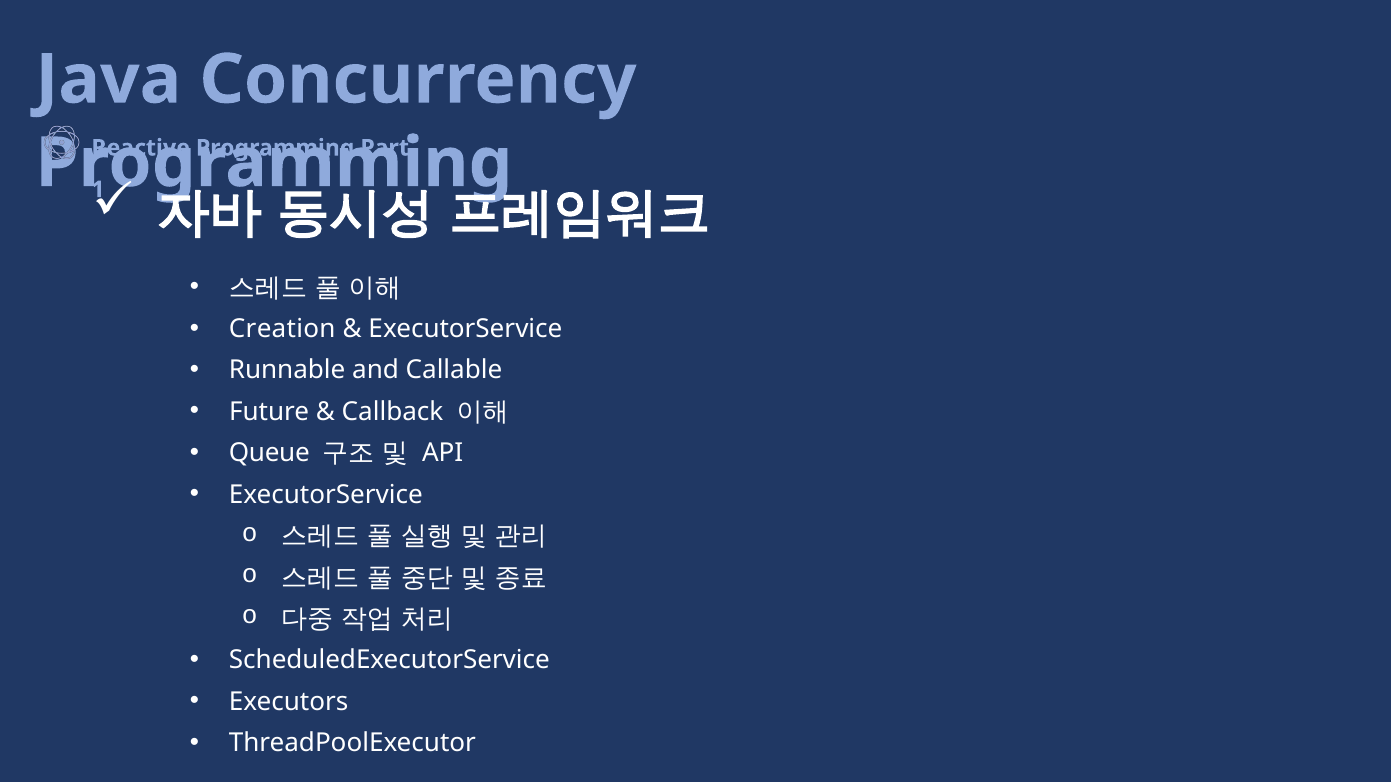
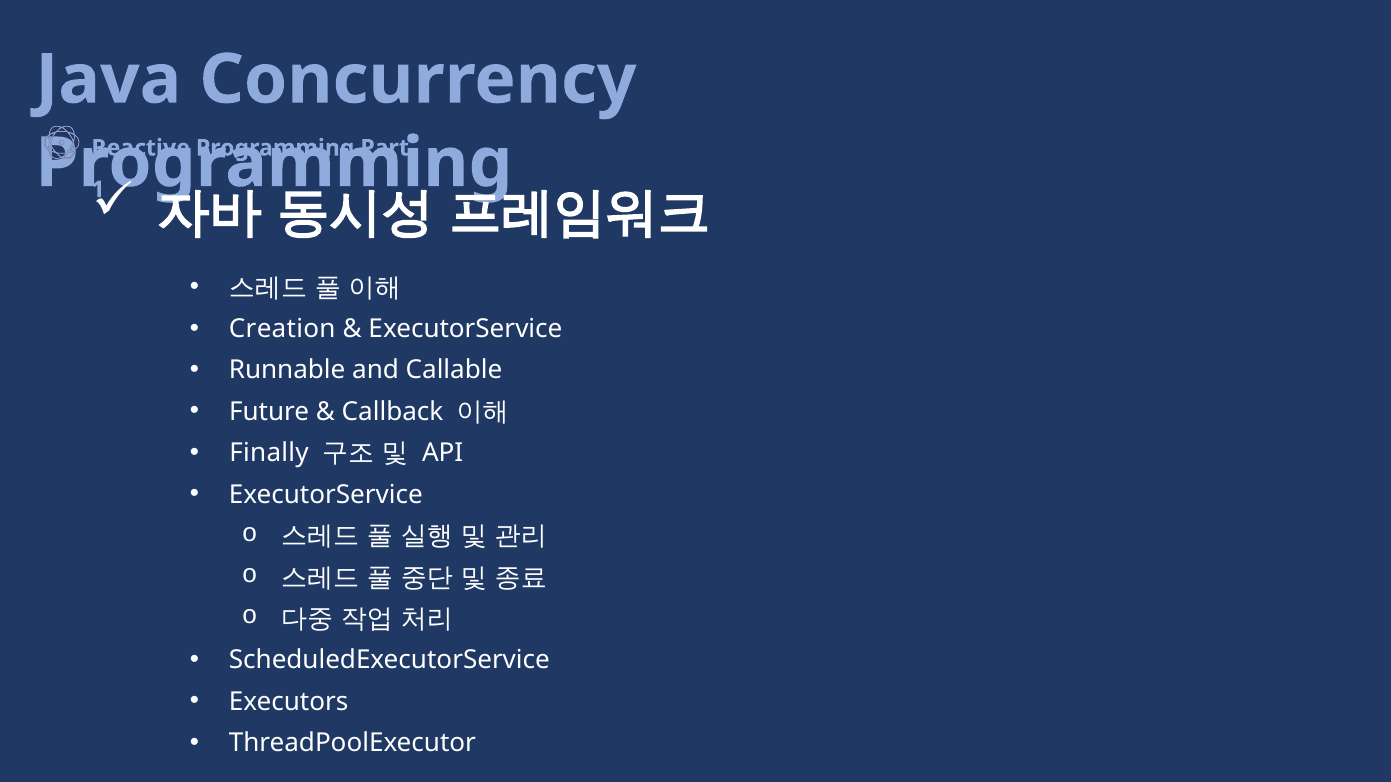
Queue: Queue -> Finally
